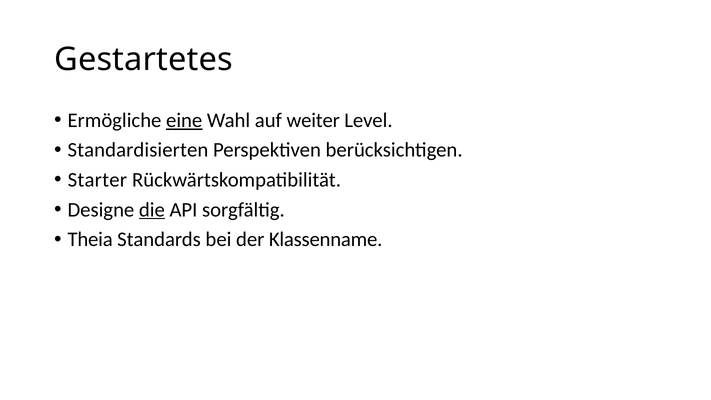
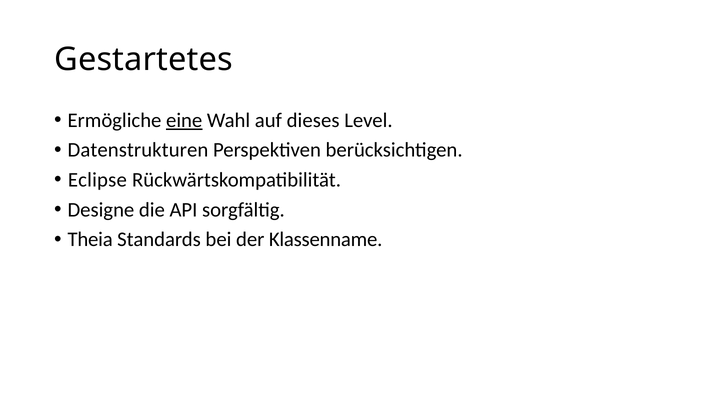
weiter: weiter -> dieses
Standardisierten: Standardisierten -> Datenstrukturen
Starter: Starter -> Eclipse
die underline: present -> none
